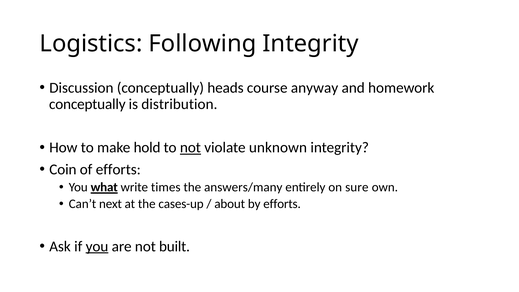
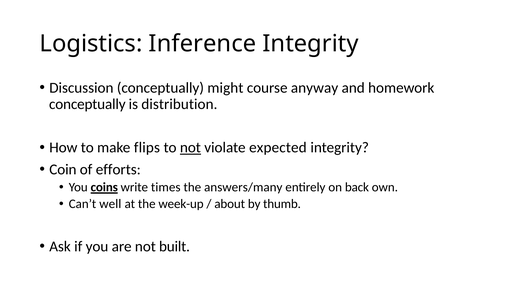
Following: Following -> Inference
heads: heads -> might
hold: hold -> flips
unknown: unknown -> expected
what: what -> coins
sure: sure -> back
next: next -> well
cases-up: cases-up -> week-up
by efforts: efforts -> thumb
you at (97, 246) underline: present -> none
